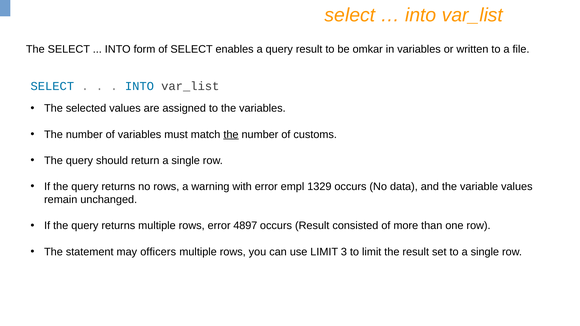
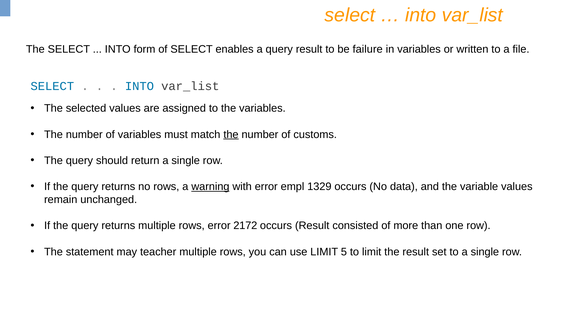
omkar: omkar -> failure
warning underline: none -> present
4897: 4897 -> 2172
officers: officers -> teacher
3: 3 -> 5
